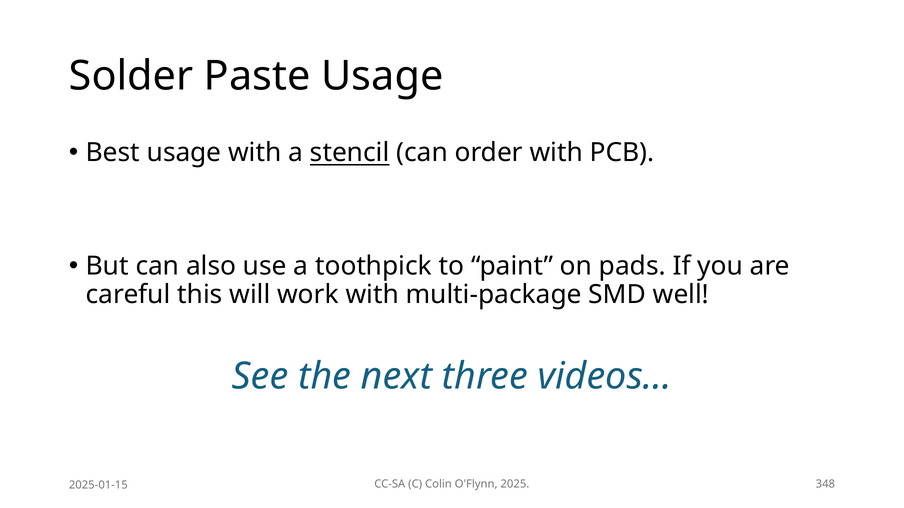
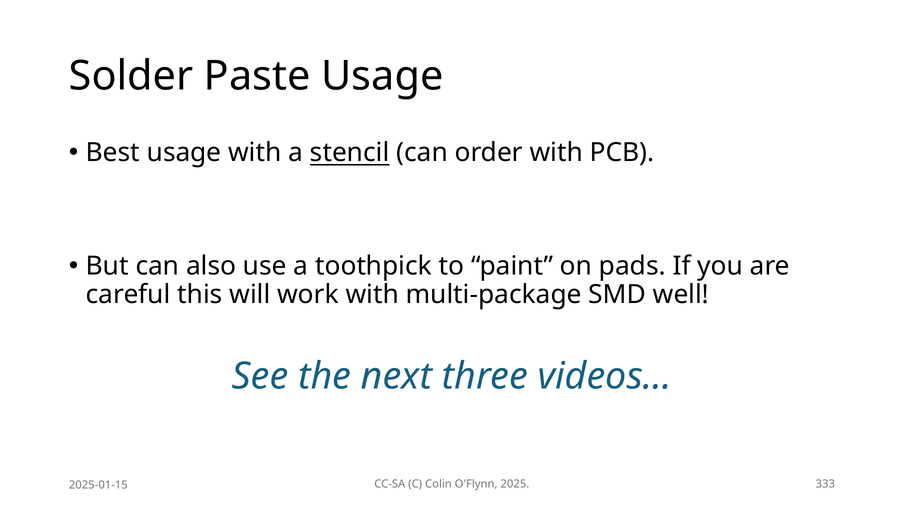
348: 348 -> 333
